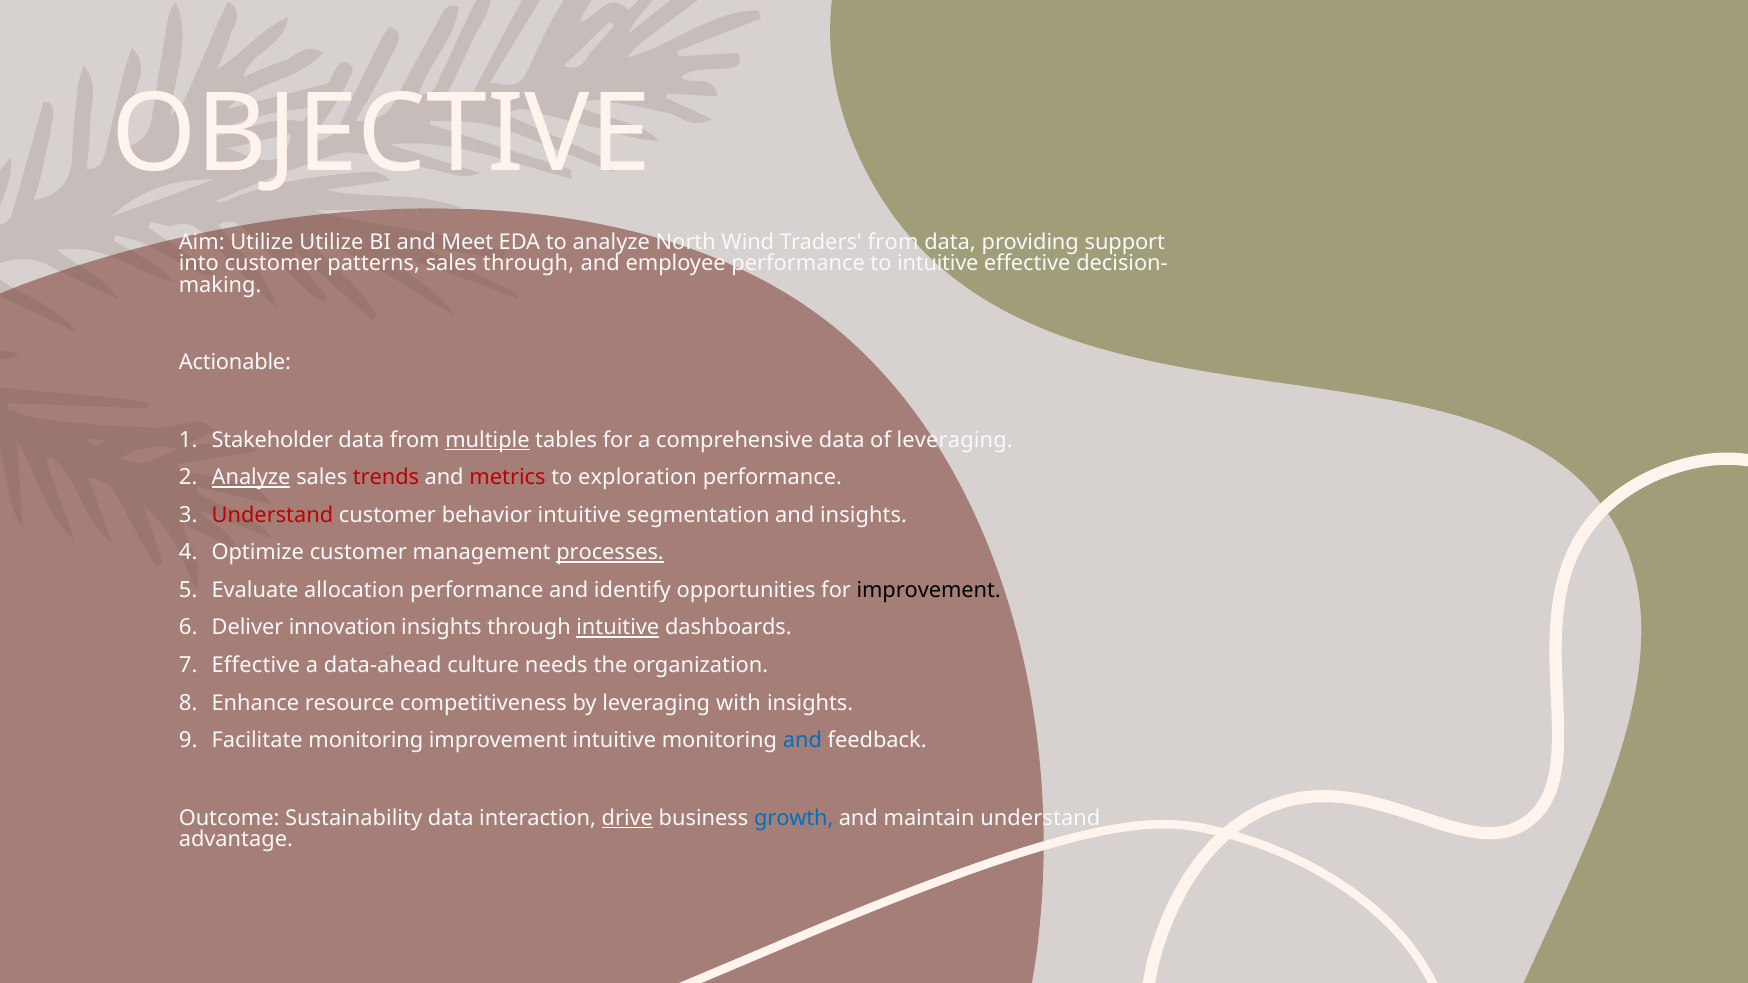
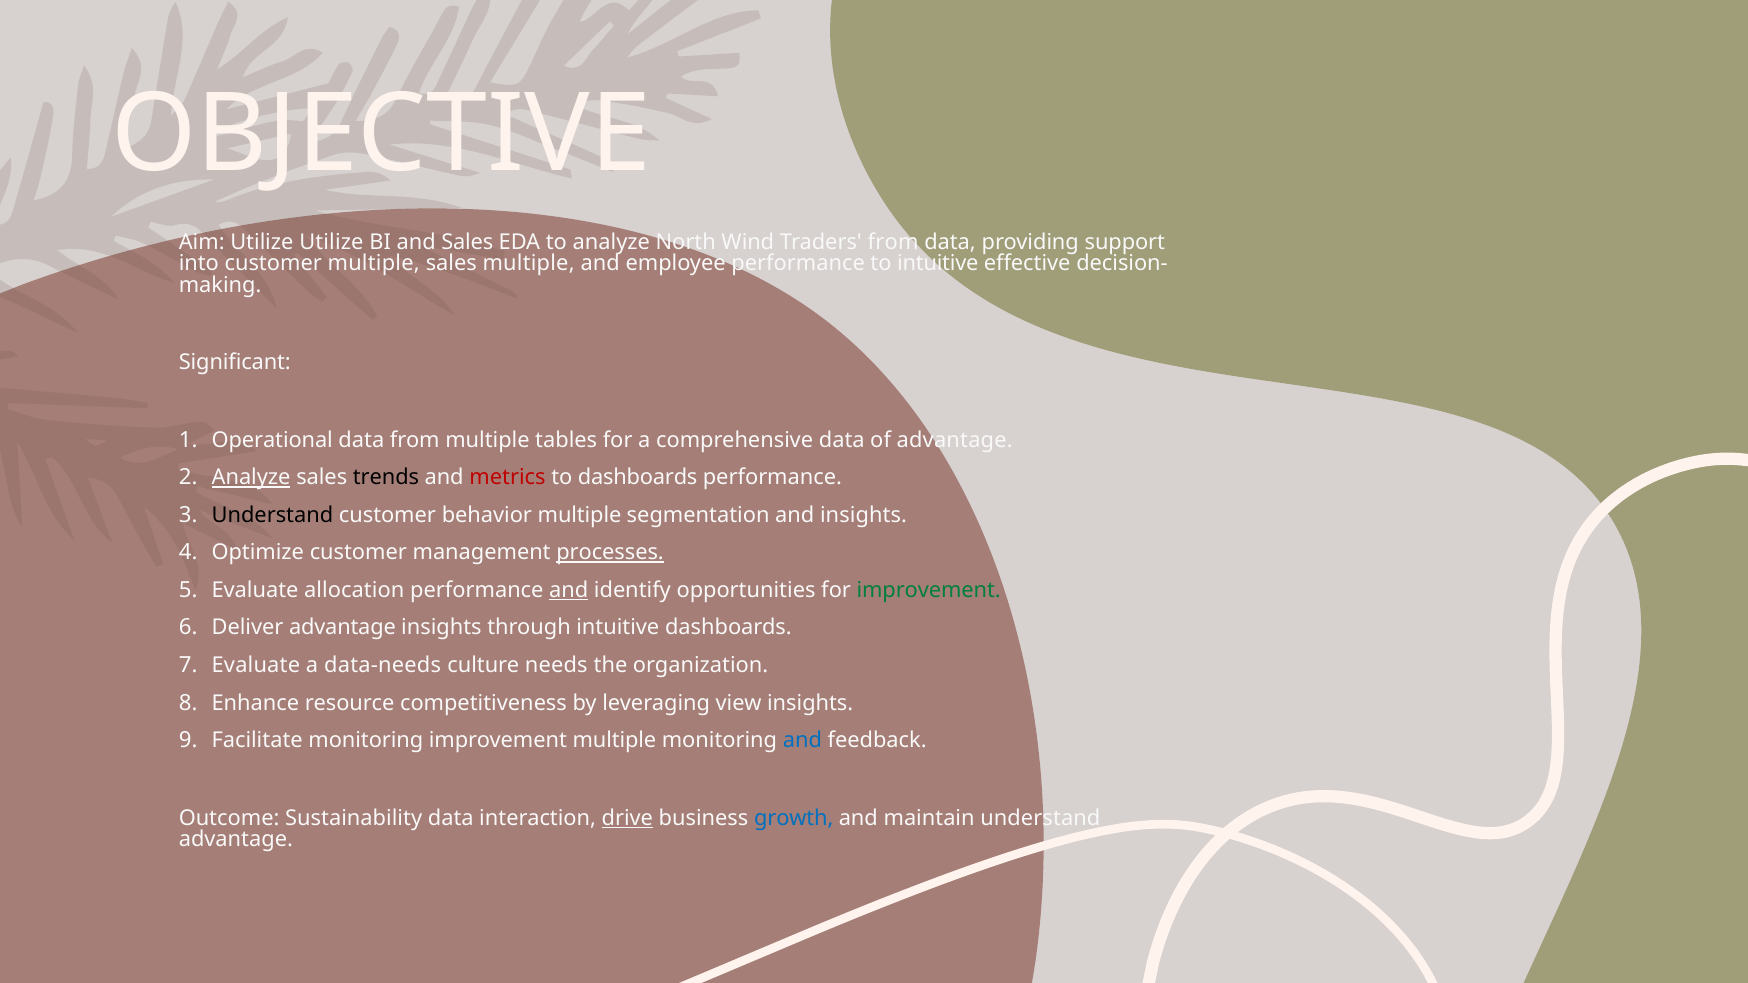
and Meet: Meet -> Sales
customer patterns: patterns -> multiple
sales through: through -> multiple
Actionable: Actionable -> Significant
Stakeholder: Stakeholder -> Operational
multiple at (487, 440) underline: present -> none
of leveraging: leveraging -> advantage
trends colour: red -> black
to exploration: exploration -> dashboards
Understand at (272, 515) colour: red -> black
behavior intuitive: intuitive -> multiple
and at (569, 590) underline: none -> present
improvement at (929, 590) colour: black -> green
Deliver innovation: innovation -> advantage
intuitive at (618, 628) underline: present -> none
Effective at (256, 665): Effective -> Evaluate
data-ahead: data-ahead -> data-needs
with: with -> view
improvement intuitive: intuitive -> multiple
